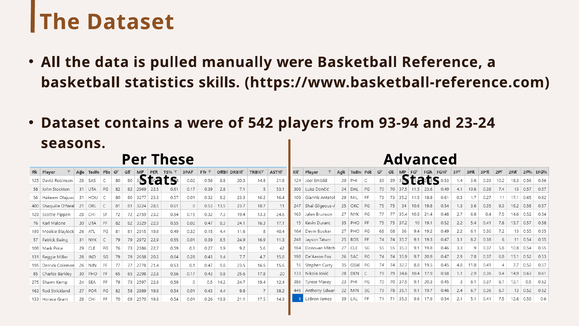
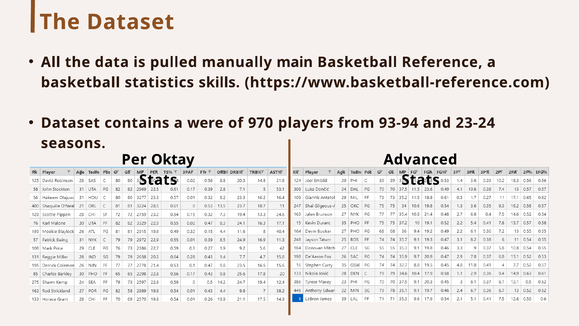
manually were: were -> main
542: 542 -> 970
These: These -> Oktay
